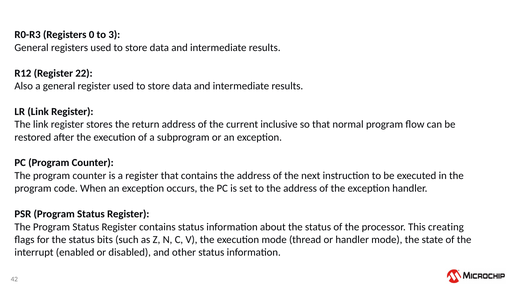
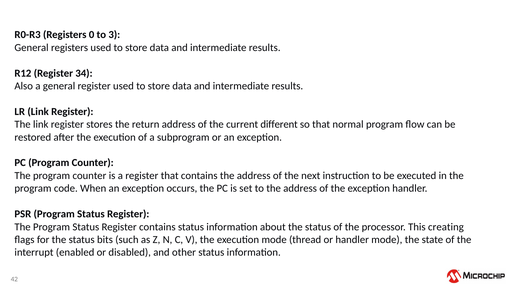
22: 22 -> 34
inclusive: inclusive -> different
